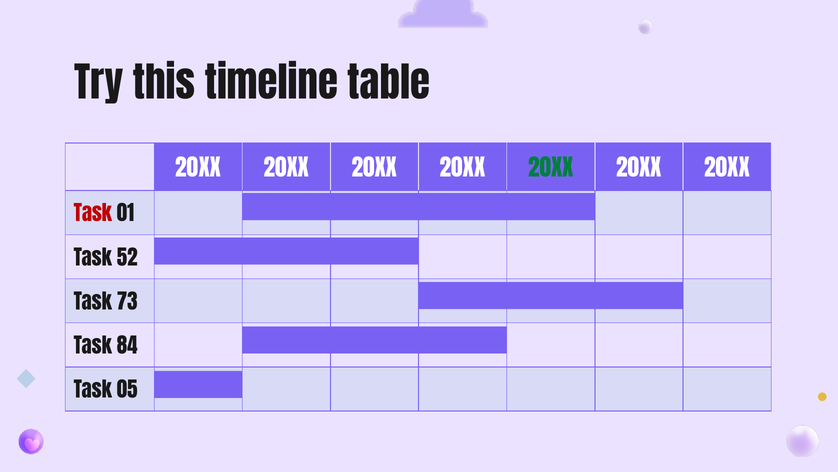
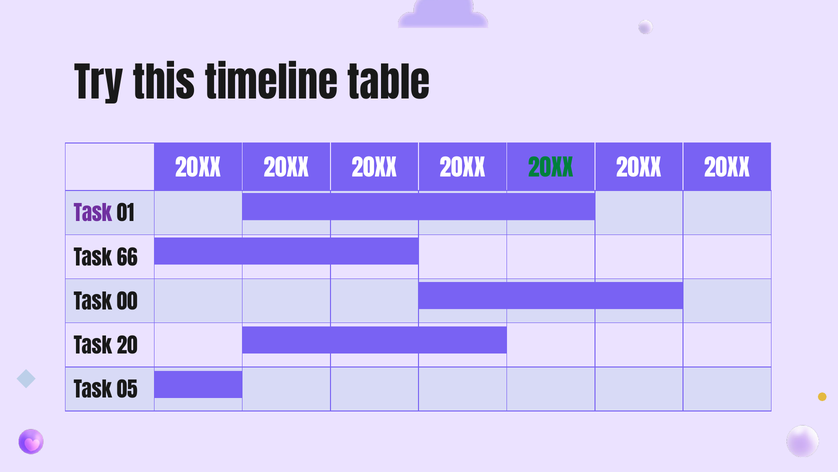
Task at (93, 214) colour: red -> purple
52: 52 -> 66
73: 73 -> 00
84: 84 -> 20
